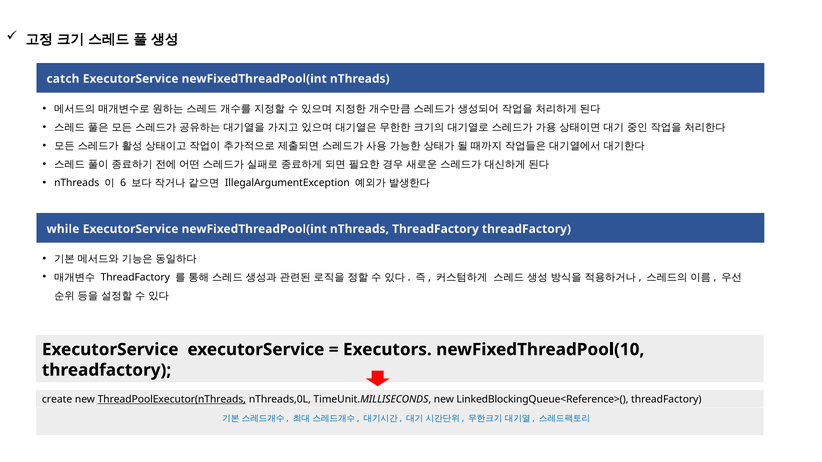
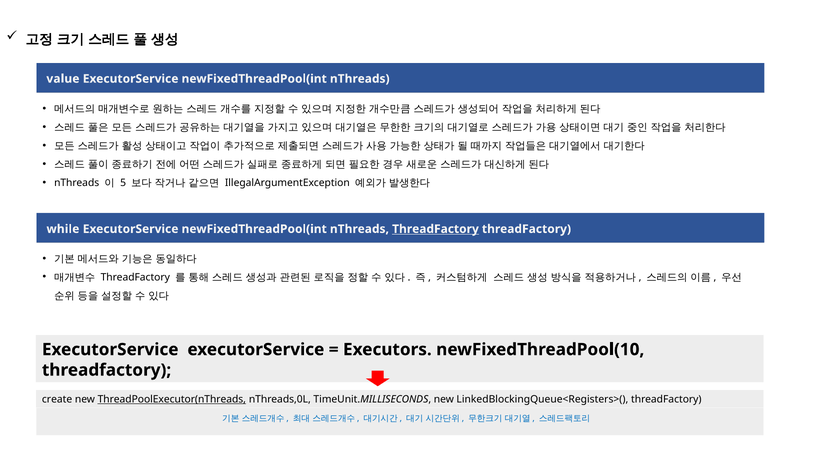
catch: catch -> value
6: 6 -> 5
ThreadFactory at (435, 229) underline: none -> present
LinkedBlockingQueue<Reference>(: LinkedBlockingQueue<Reference>( -> LinkedBlockingQueue<Registers>(
